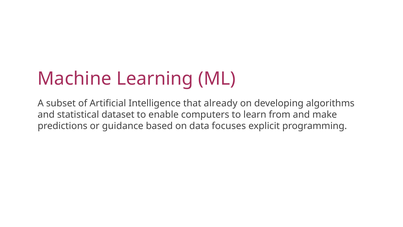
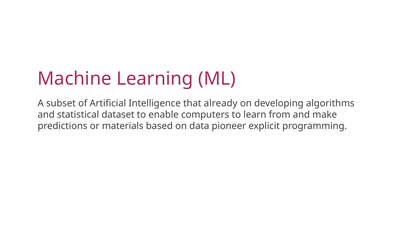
guidance: guidance -> materials
focuses: focuses -> pioneer
